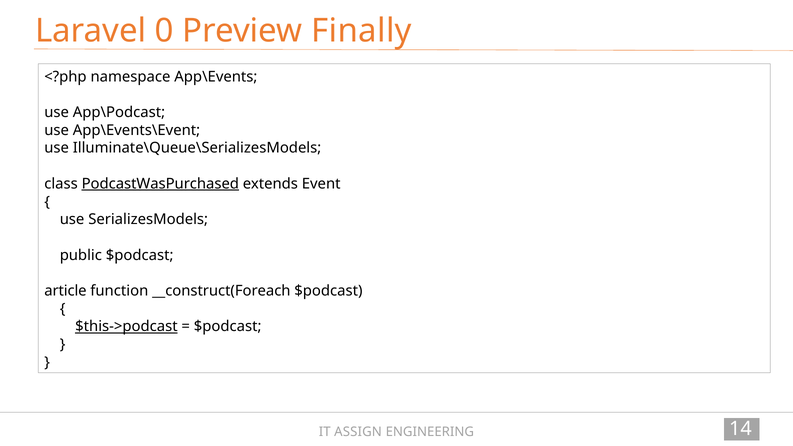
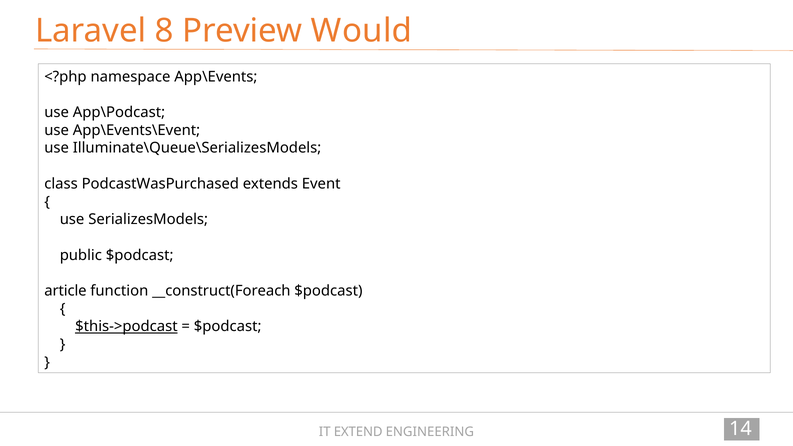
0: 0 -> 8
Finally: Finally -> Would
PodcastWasPurchased underline: present -> none
ASSIGN: ASSIGN -> EXTEND
